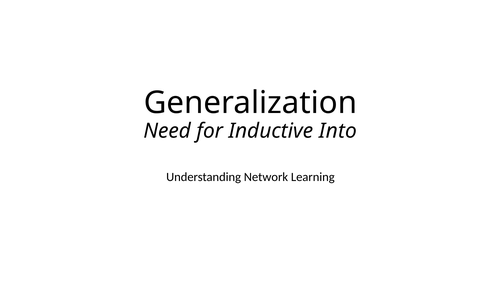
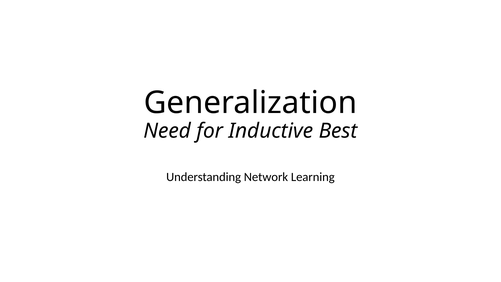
Into: Into -> Best
